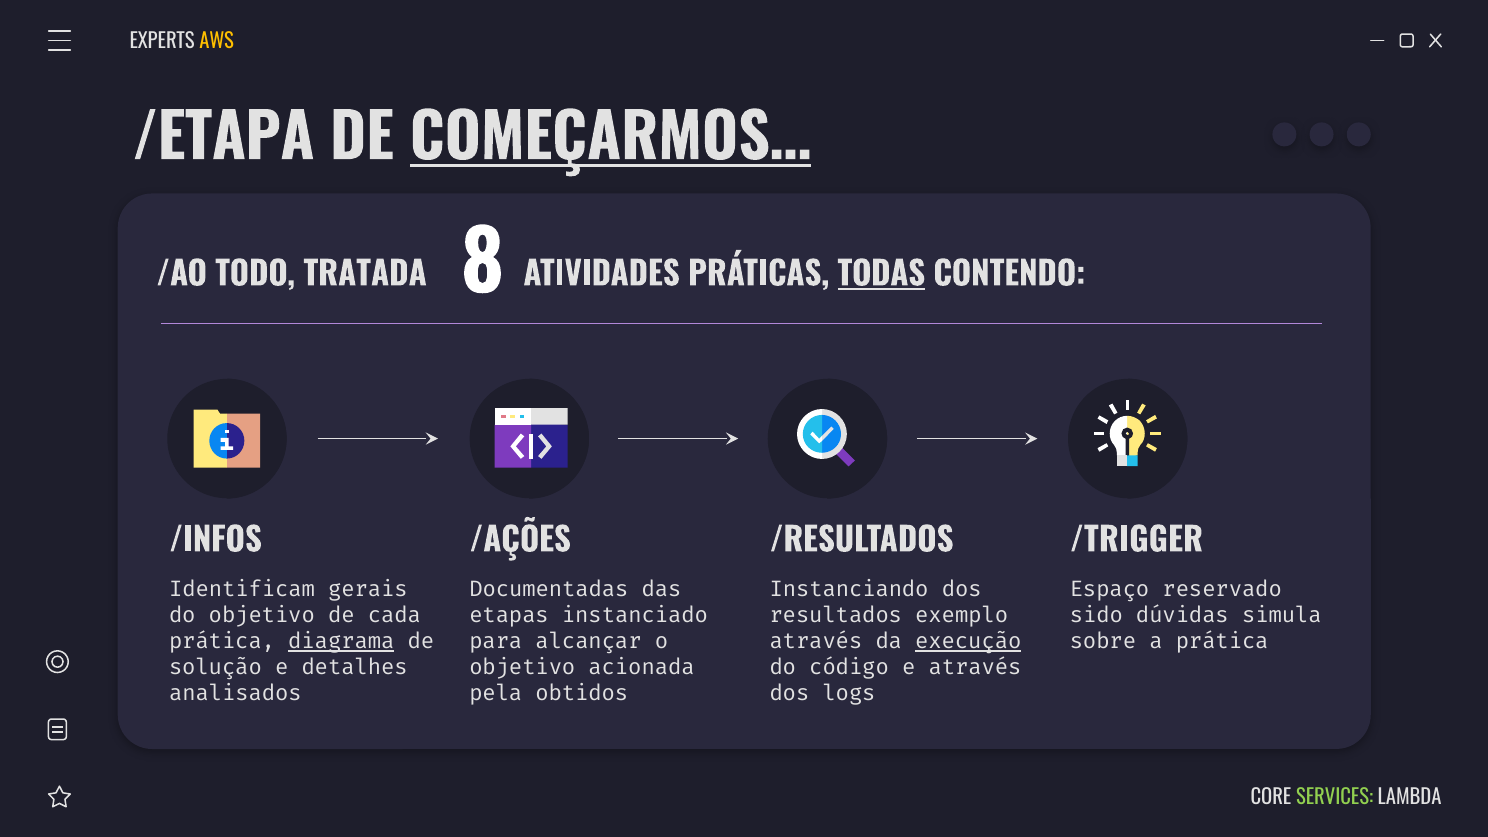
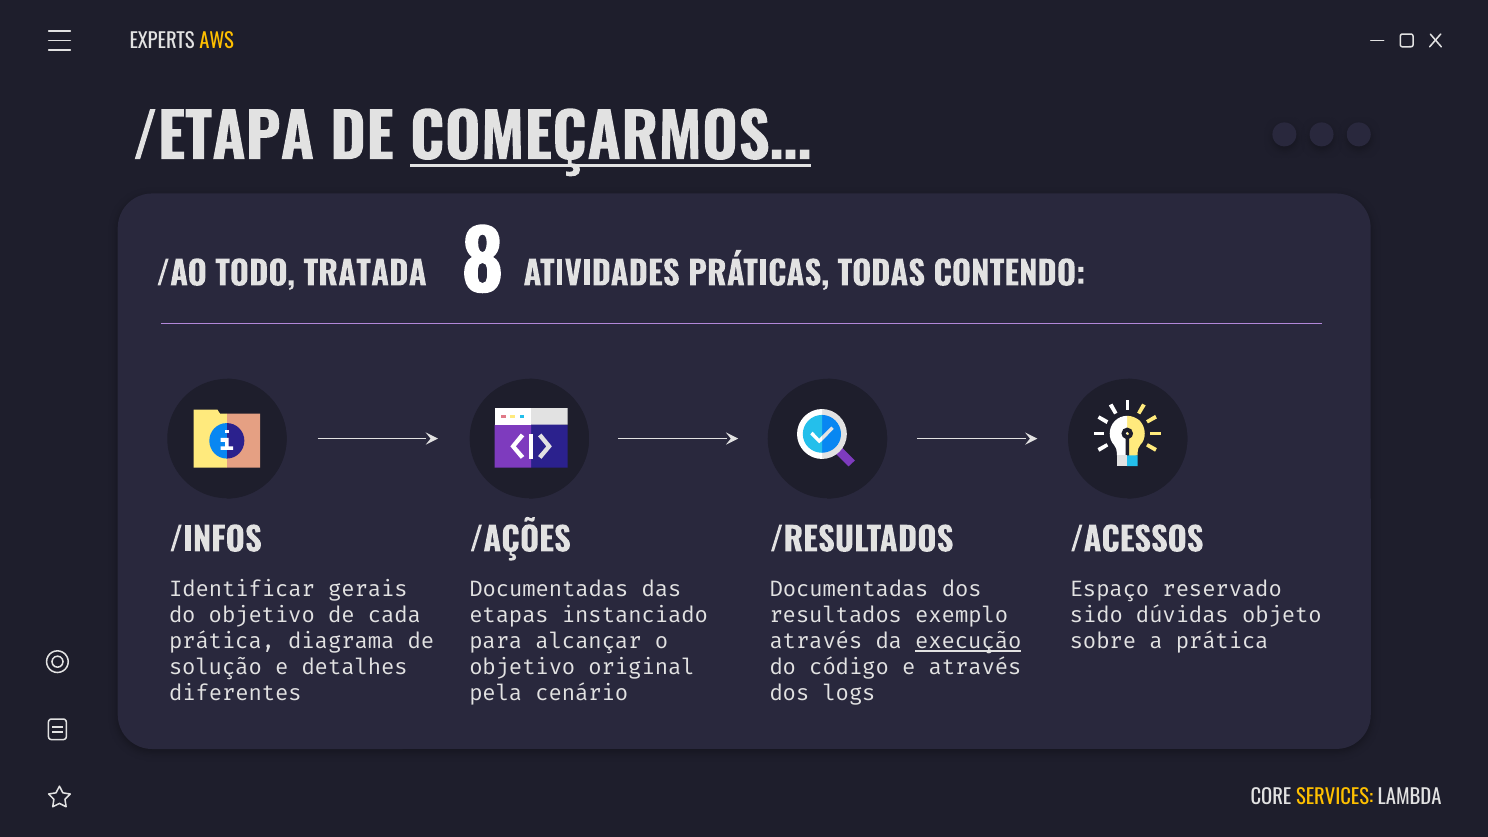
TODAS underline: present -> none
/TRIGGER: /TRIGGER -> /ACESSOS
Identificam: Identificam -> Identificar
Instanciando at (849, 590): Instanciando -> Documentadas
simula: simula -> objeto
diagrama underline: present -> none
acionada: acionada -> original
analisados: analisados -> diferentes
obtidos: obtidos -> cenário
SERVICES colour: light green -> yellow
